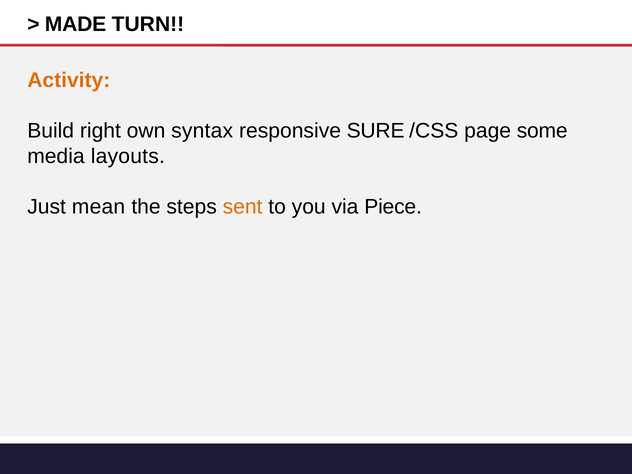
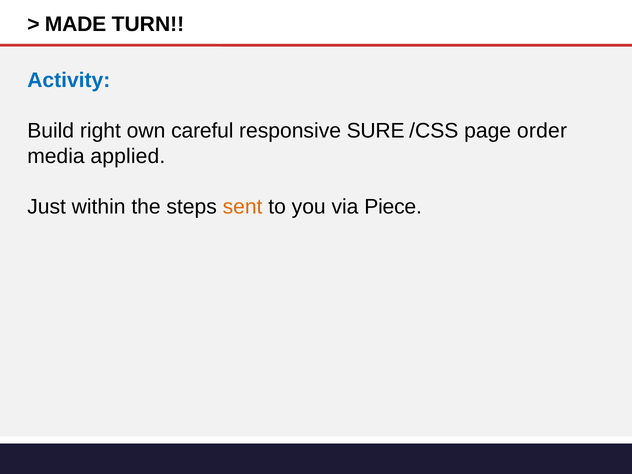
Activity colour: orange -> blue
syntax: syntax -> careful
some: some -> order
layouts: layouts -> applied
mean: mean -> within
